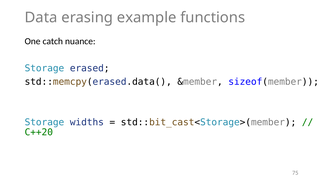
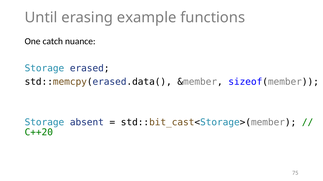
Data: Data -> Until
widths: widths -> absent
